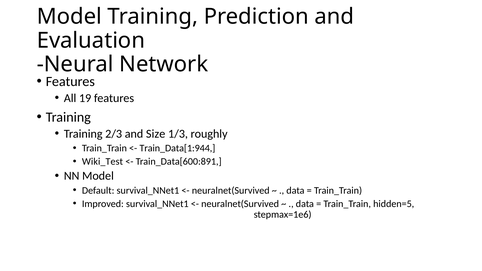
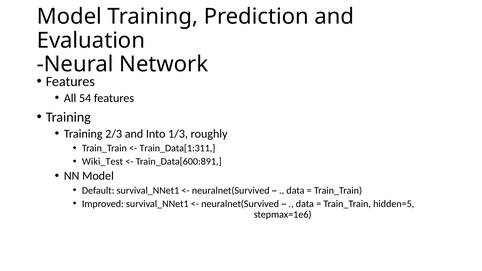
19: 19 -> 54
Size: Size -> Into
Train_Data[1:944: Train_Data[1:944 -> Train_Data[1:311
